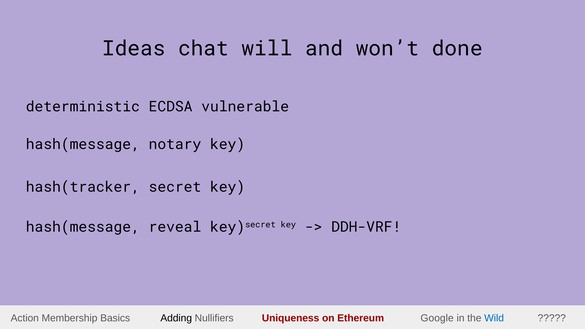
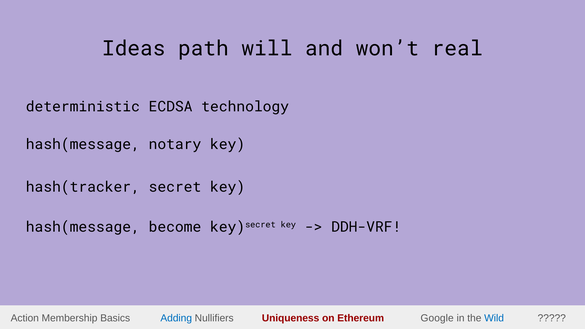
chat: chat -> path
done: done -> real
vulnerable: vulnerable -> technology
reveal: reveal -> become
Adding colour: black -> blue
